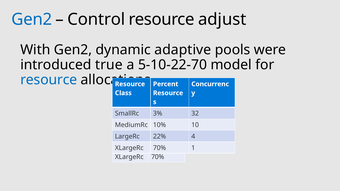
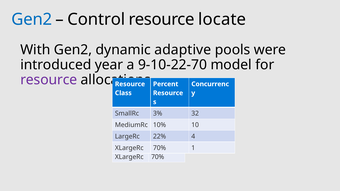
adjust: adjust -> locate
true: true -> year
5-10-22-70: 5-10-22-70 -> 9-10-22-70
resource at (49, 80) colour: blue -> purple
